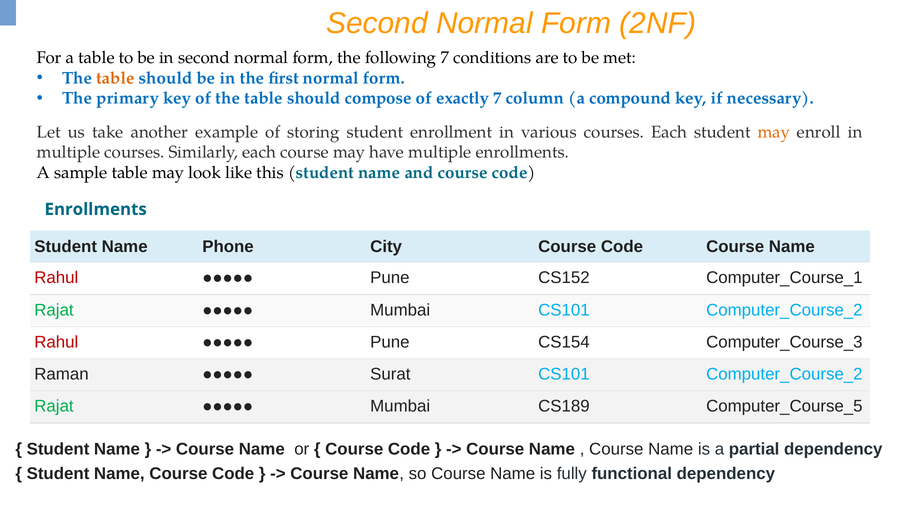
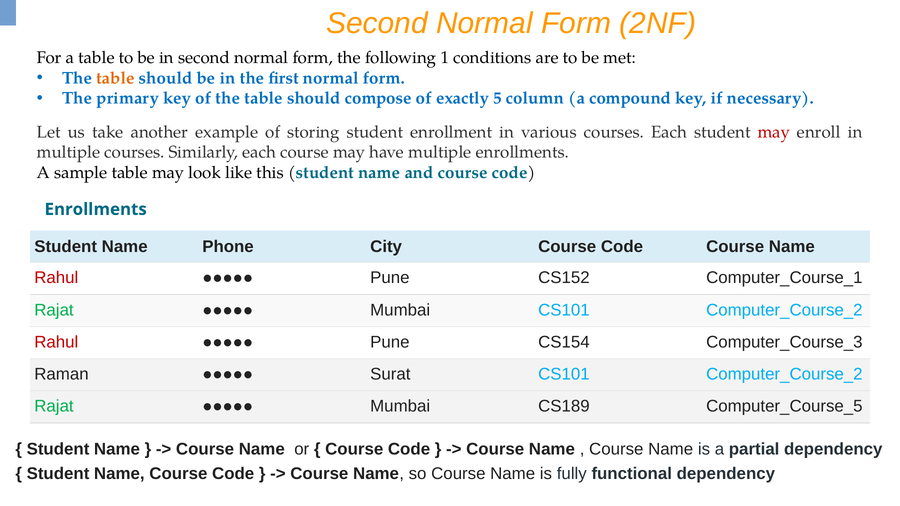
following 7: 7 -> 1
exactly 7: 7 -> 5
may at (774, 132) colour: orange -> red
